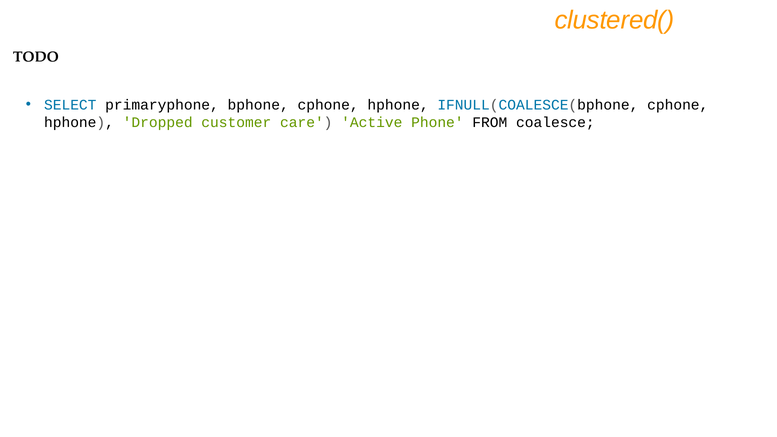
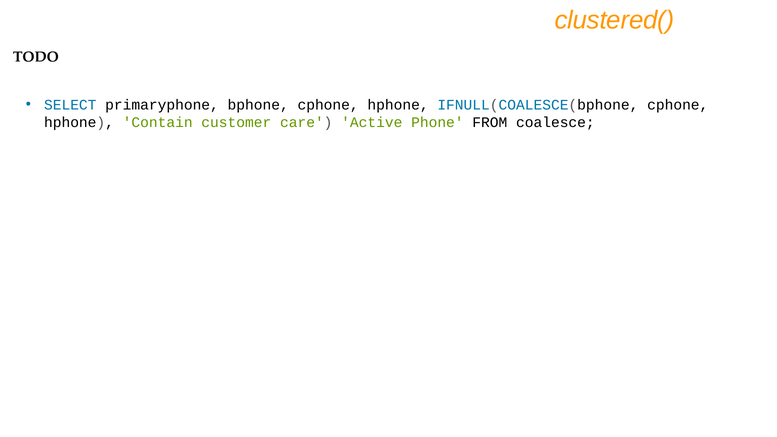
Dropped: Dropped -> Contain
